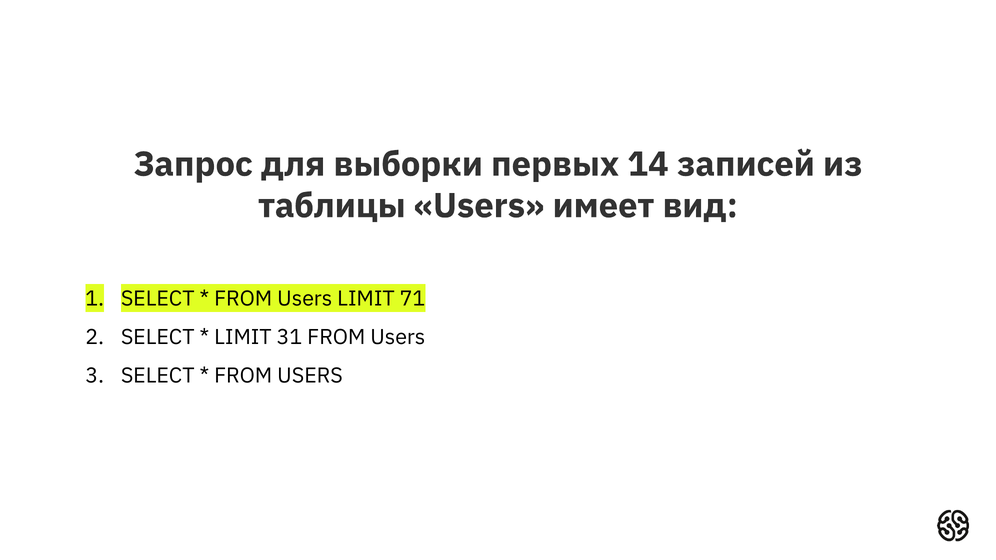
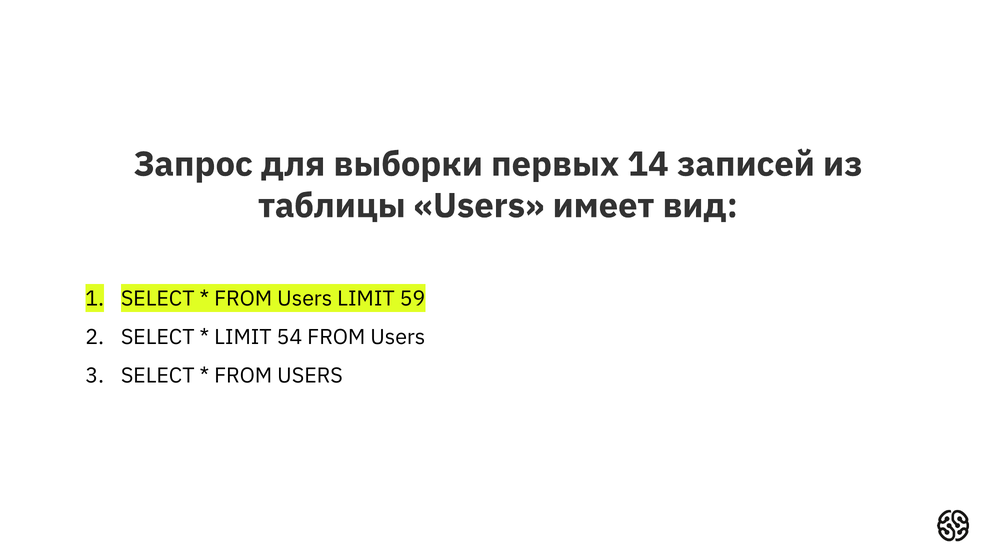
71: 71 -> 59
31: 31 -> 54
